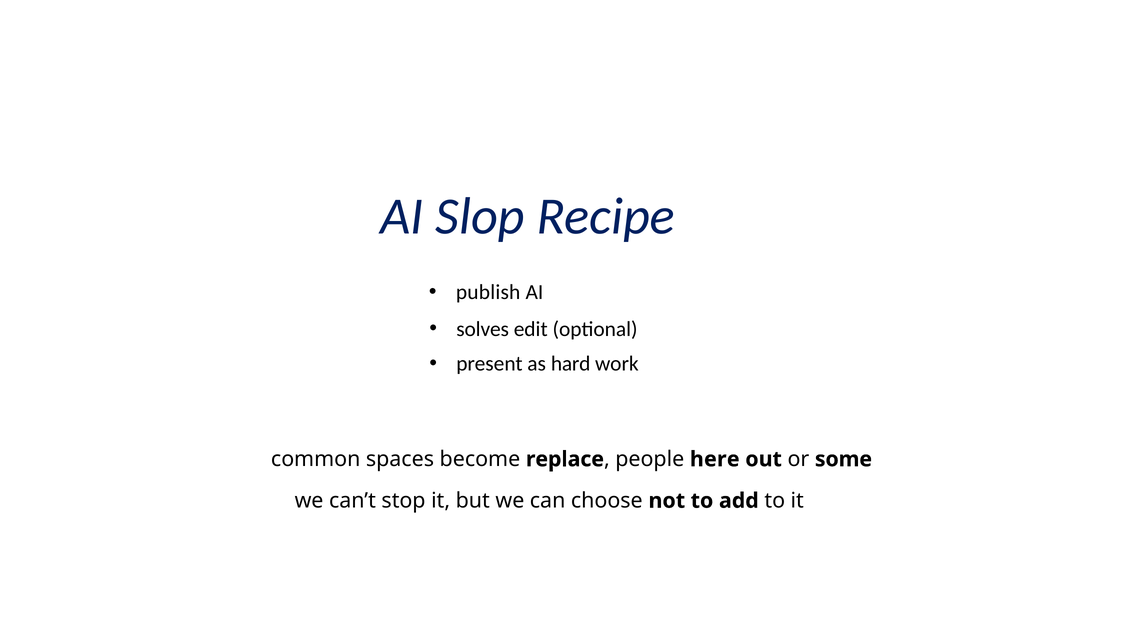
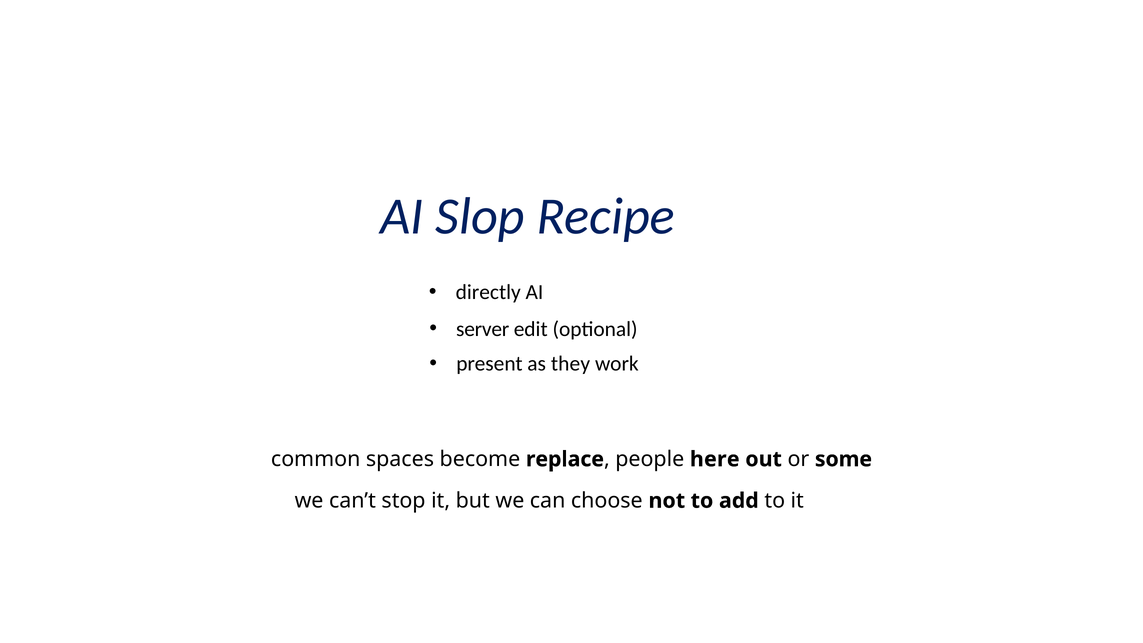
publish: publish -> directly
solves: solves -> server
hard: hard -> they
